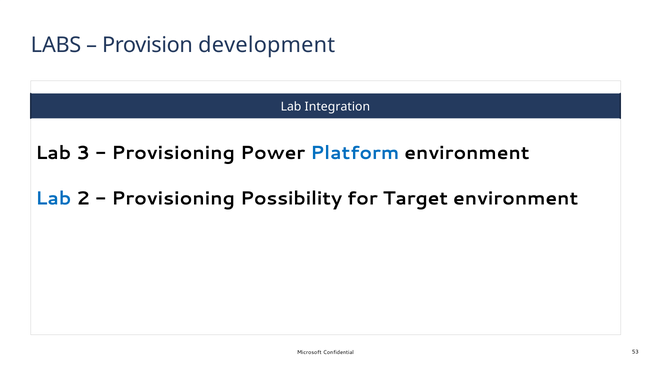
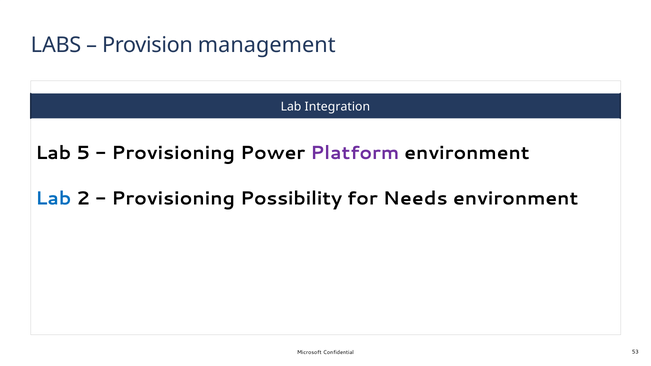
development: development -> management
3: 3 -> 5
Platform colour: blue -> purple
Target: Target -> Needs
